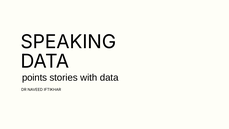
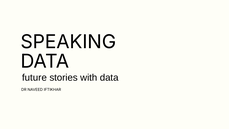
points: points -> future
